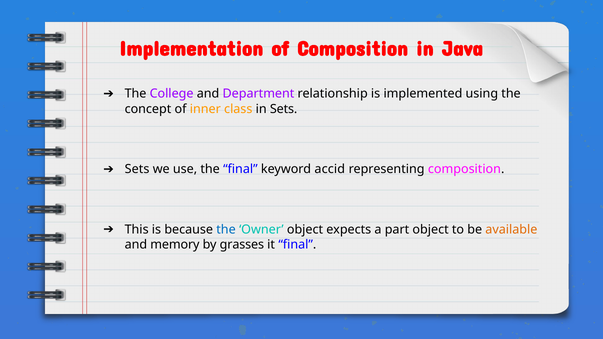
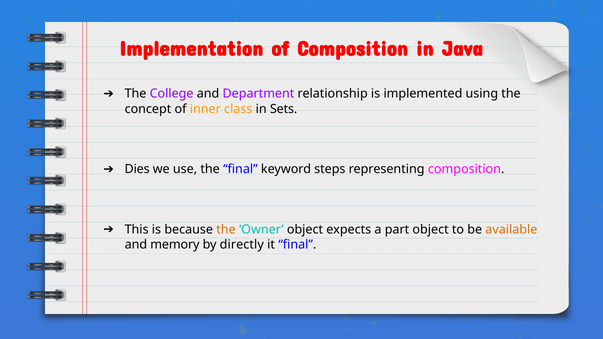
Sets at (137, 169): Sets -> Dies
accid: accid -> steps
the at (226, 230) colour: blue -> orange
grasses: grasses -> directly
